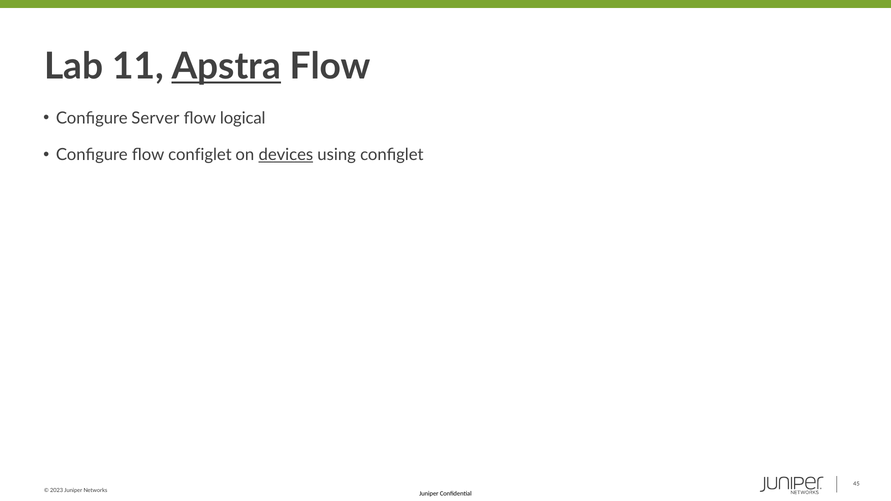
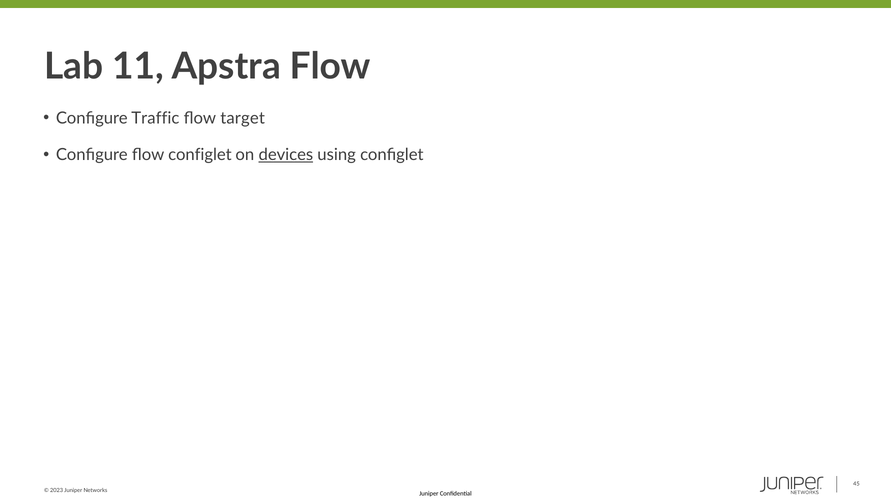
Apstra underline: present -> none
Server: Server -> Traffic
logical: logical -> target
